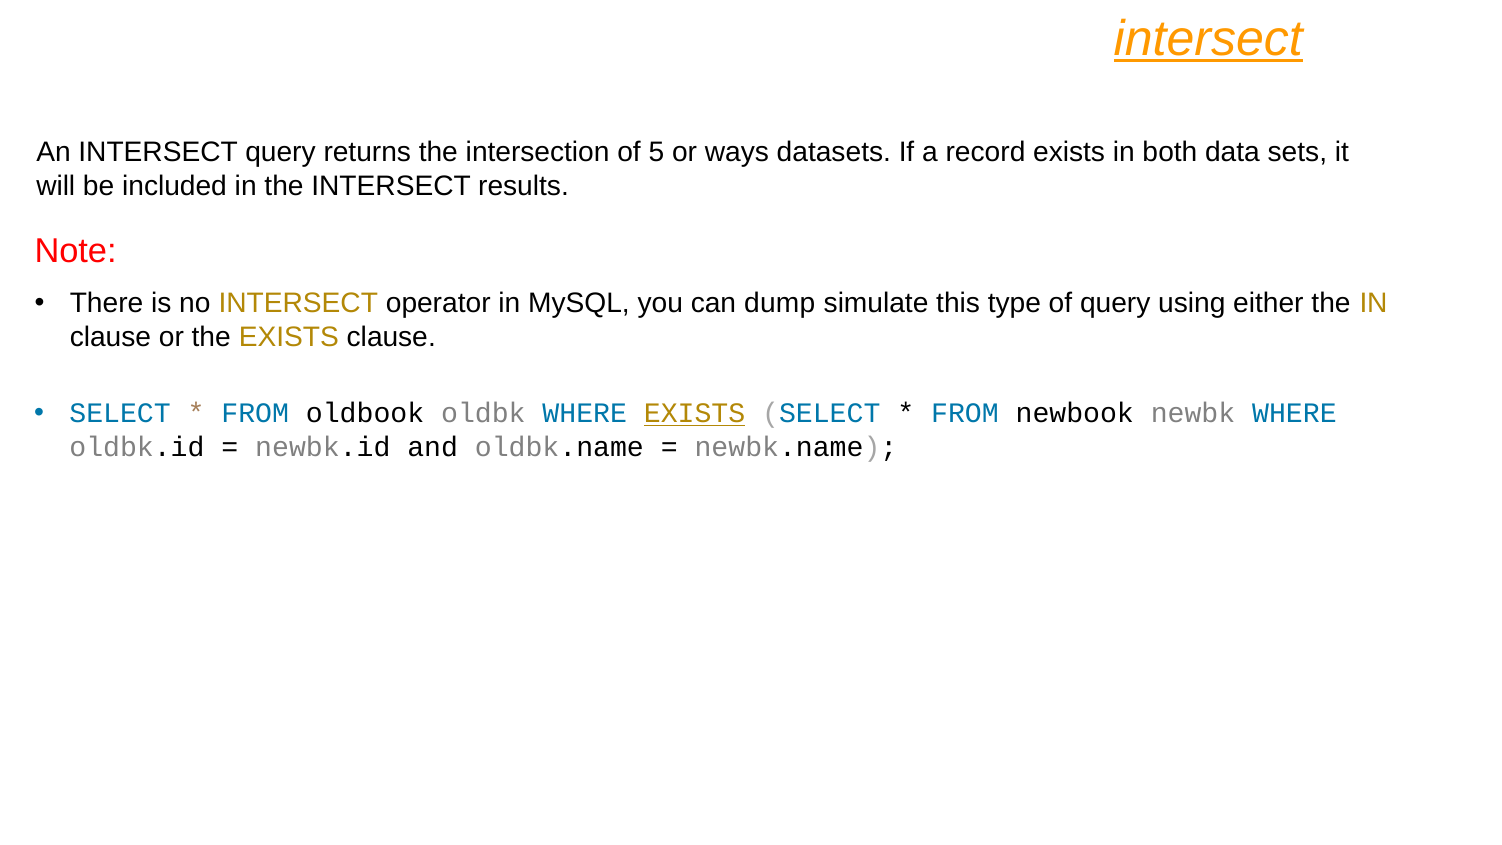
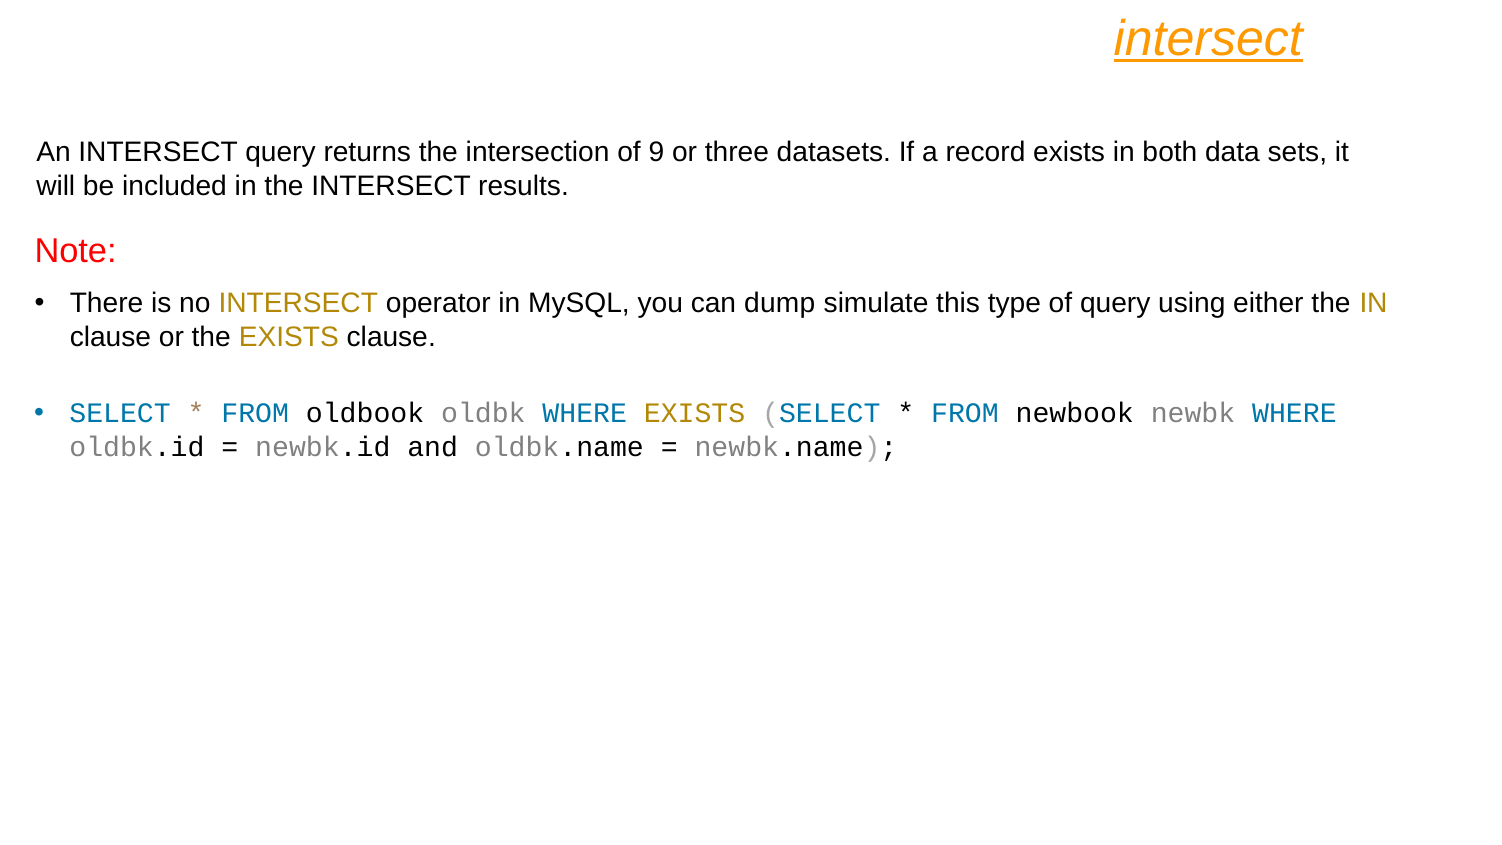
5: 5 -> 9
ways: ways -> three
EXISTS at (695, 413) underline: present -> none
